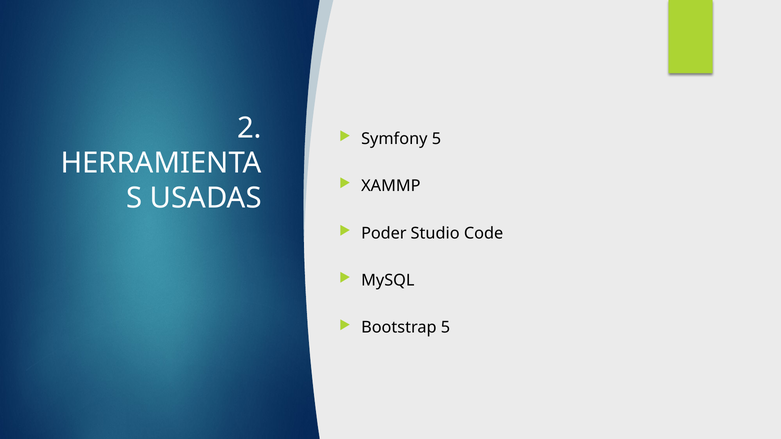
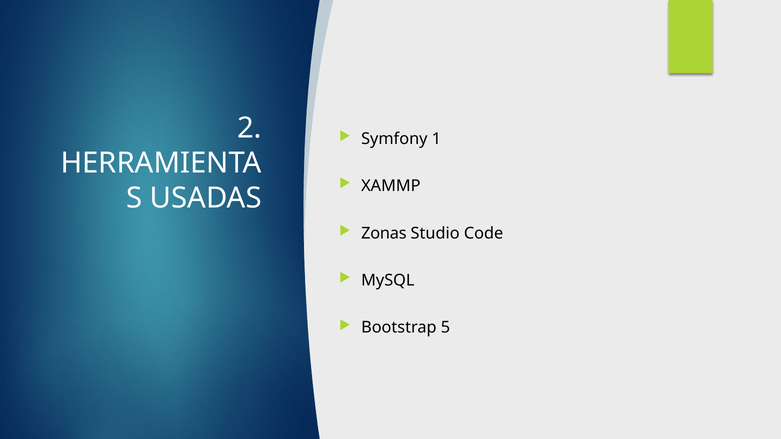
Symfony 5: 5 -> 1
Poder: Poder -> Zonas
